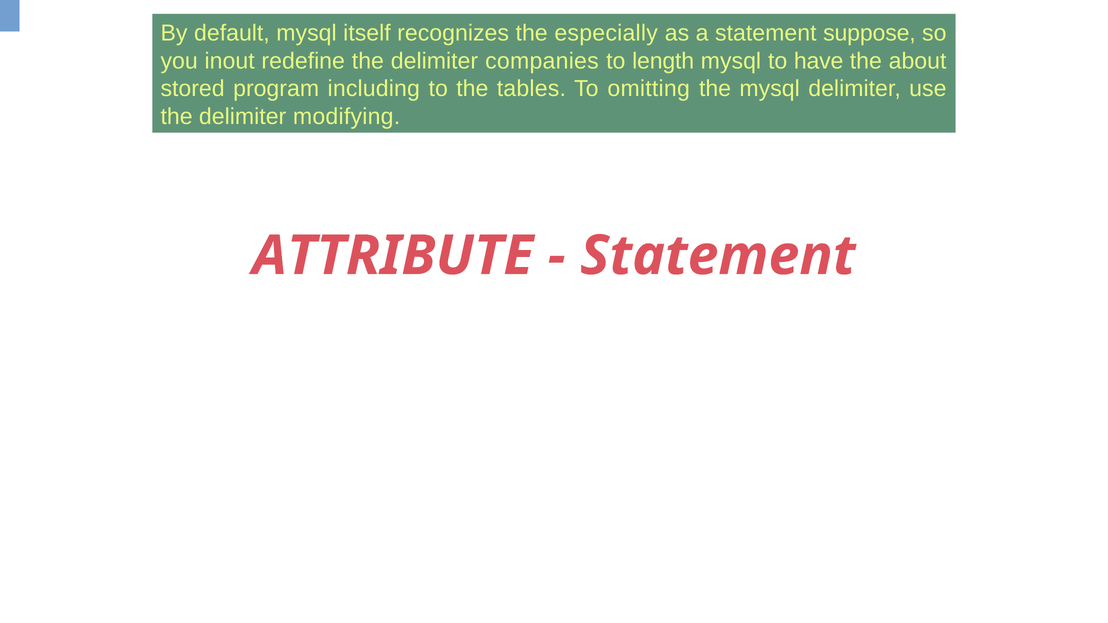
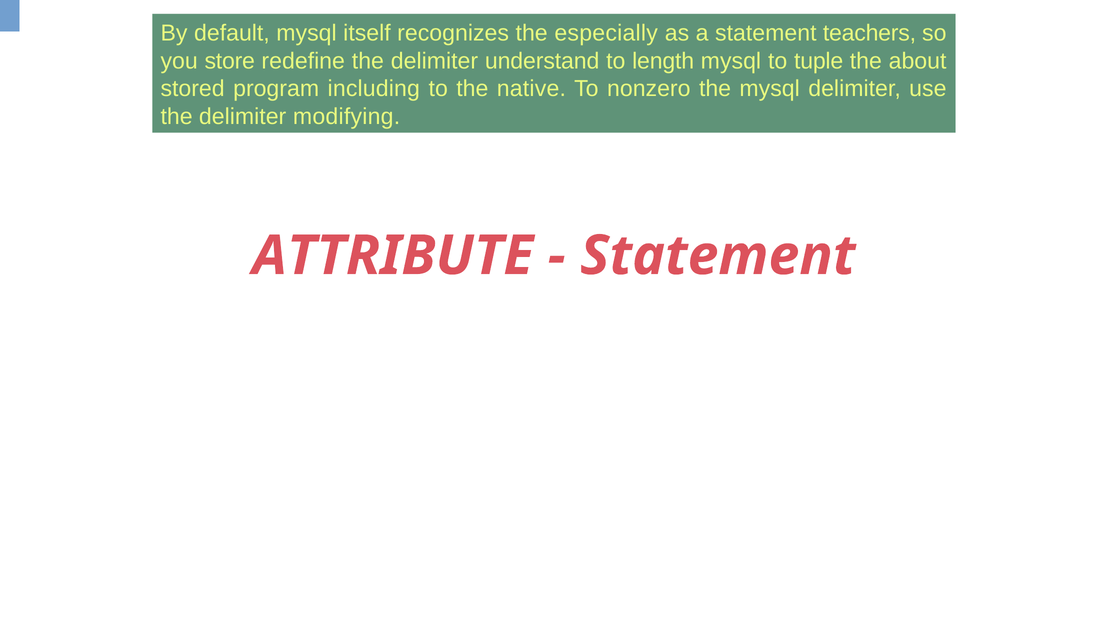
suppose: suppose -> teachers
inout: inout -> store
companies: companies -> understand
have: have -> tuple
tables: tables -> native
omitting: omitting -> nonzero
